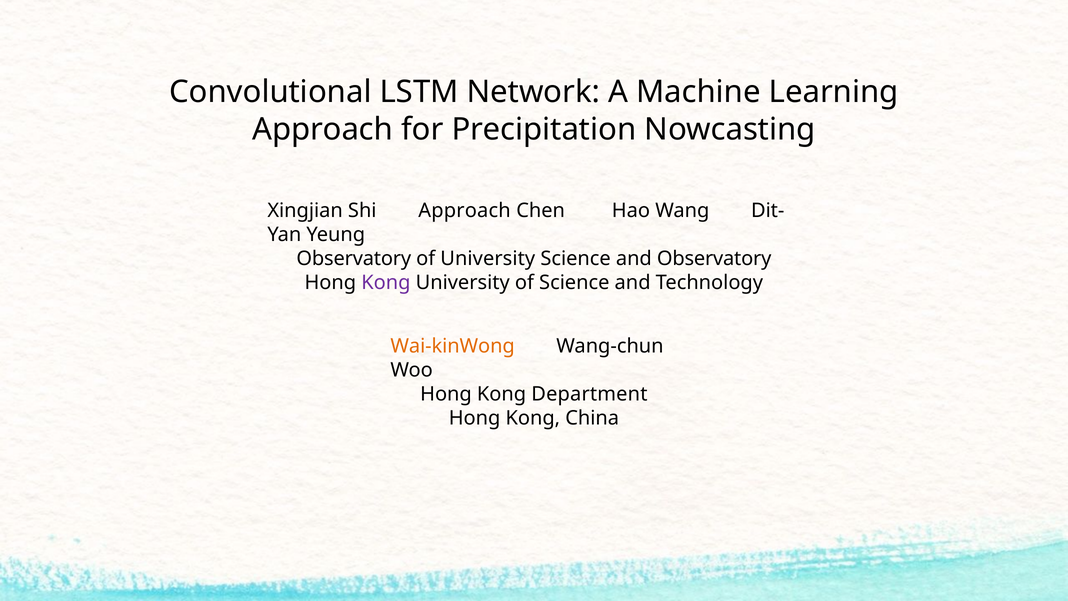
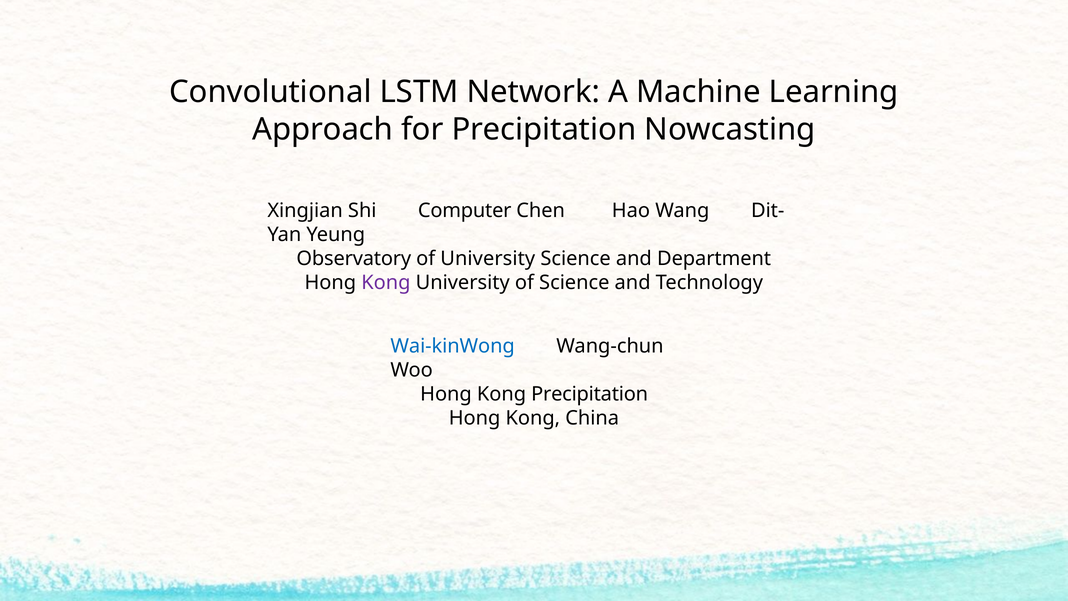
Shi Approach: Approach -> Computer
and Observatory: Observatory -> Department
Wai-kinWong colour: orange -> blue
Kong Department: Department -> Precipitation
